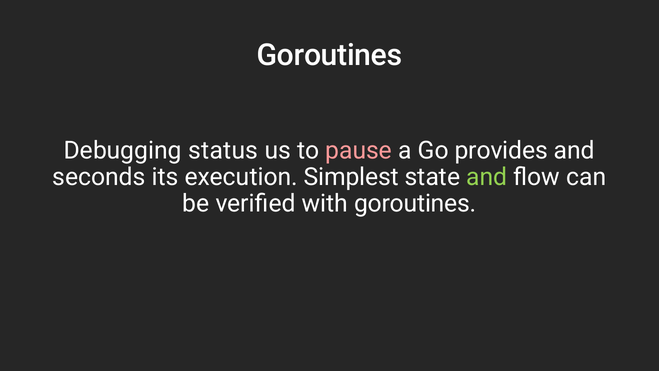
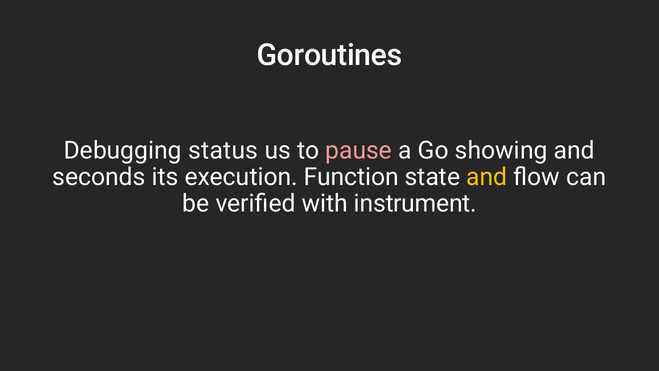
provides: provides -> showing
Simplest: Simplest -> Function
and at (487, 177) colour: light green -> yellow
with goroutines: goroutines -> instrument
